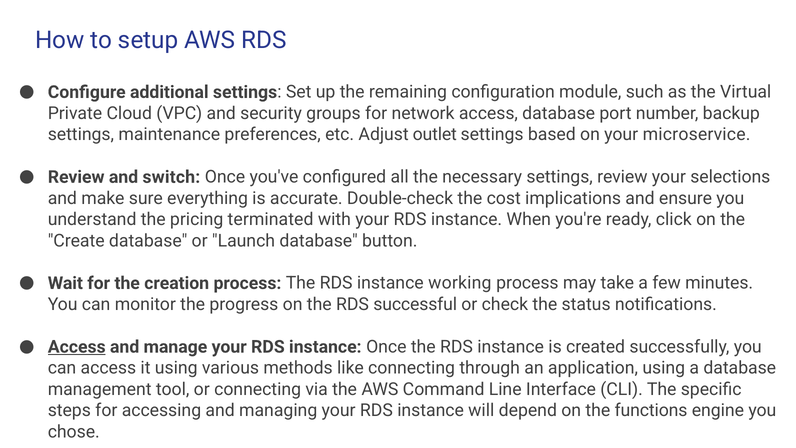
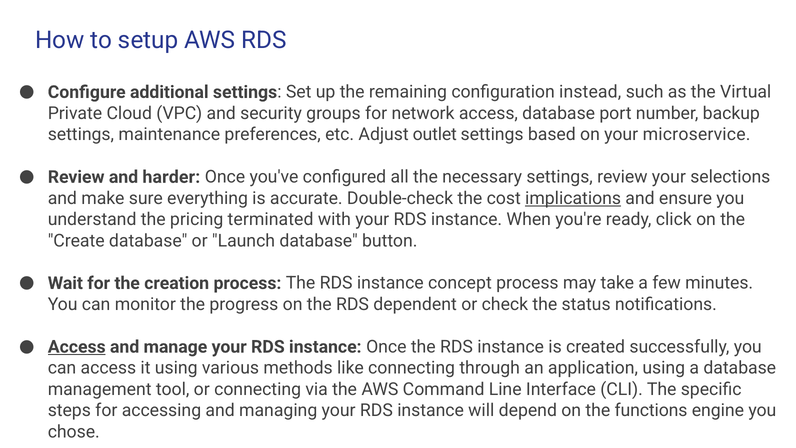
module: module -> instead
switch: switch -> harder
implications underline: none -> present
working: working -> concept
successful: successful -> dependent
